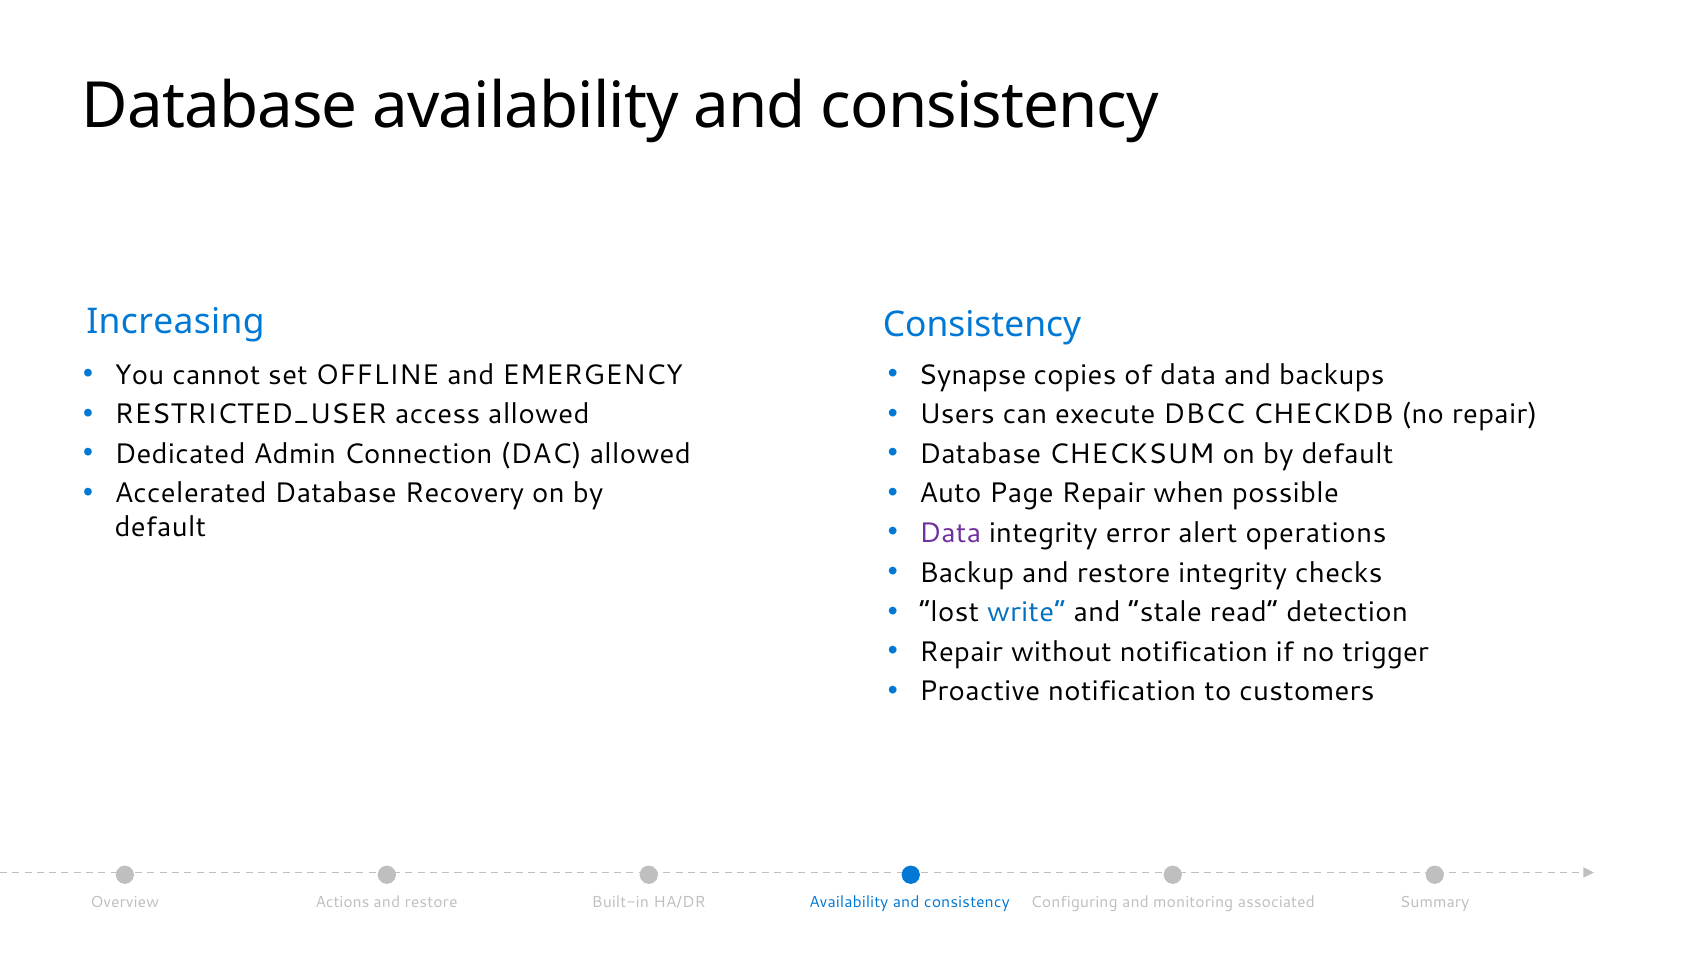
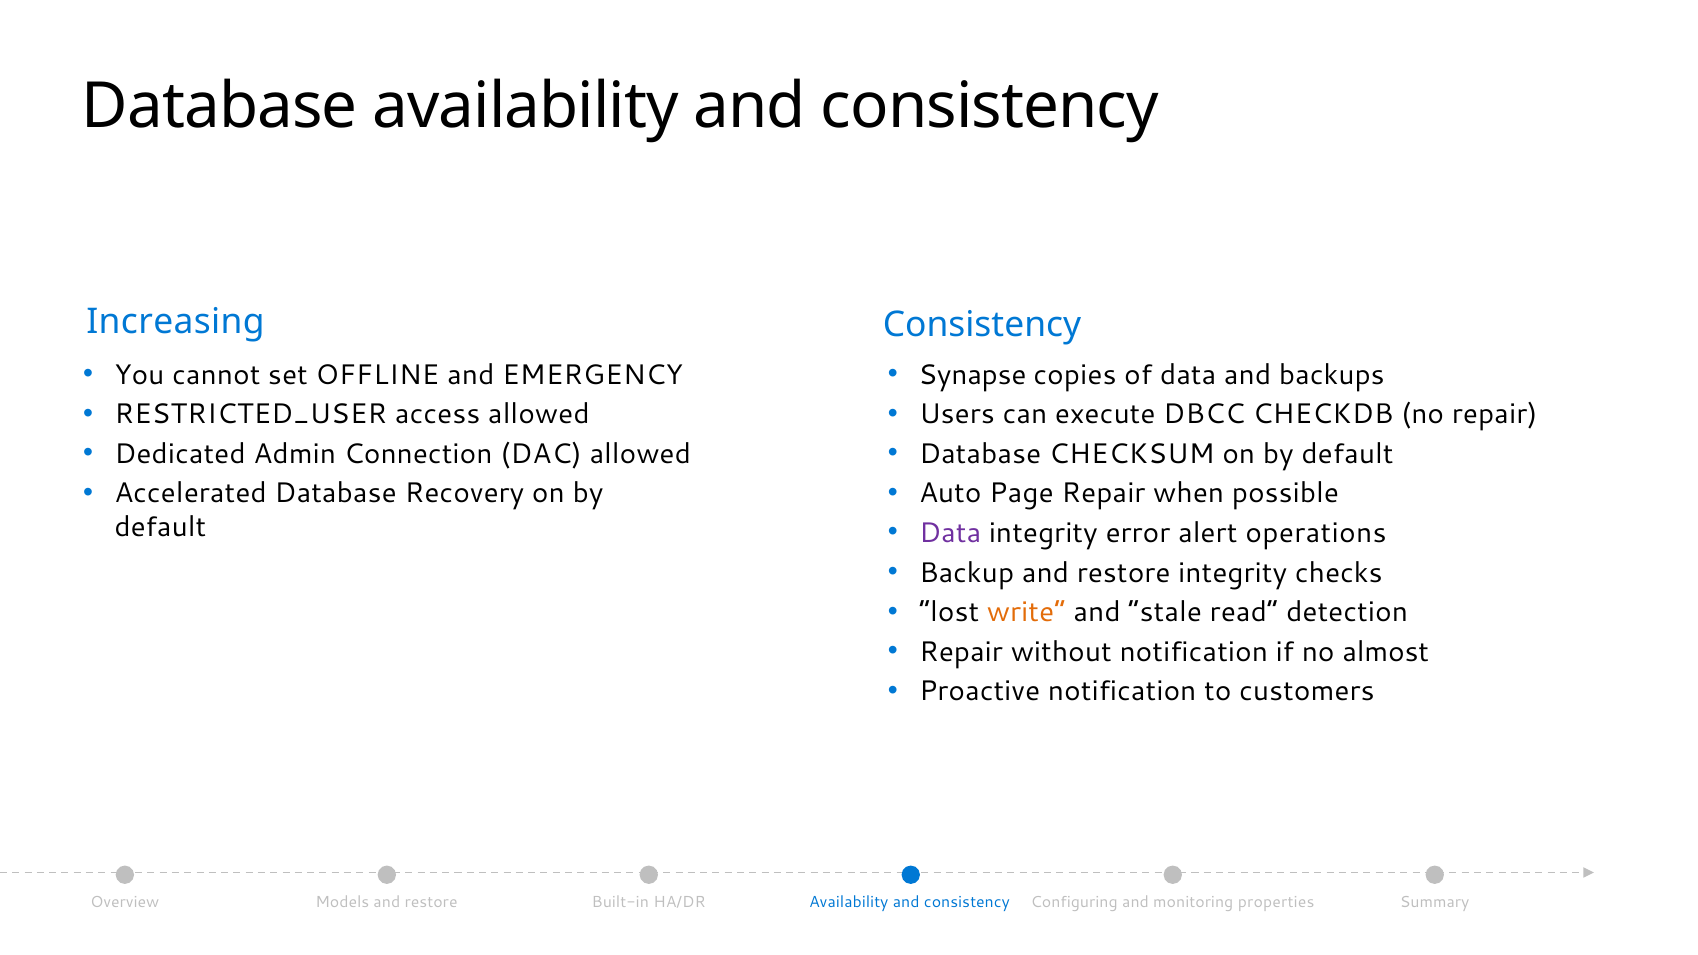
write colour: blue -> orange
trigger: trigger -> almost
Actions: Actions -> Models
associated: associated -> properties
